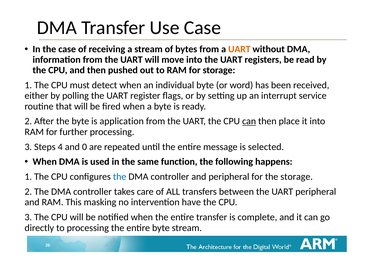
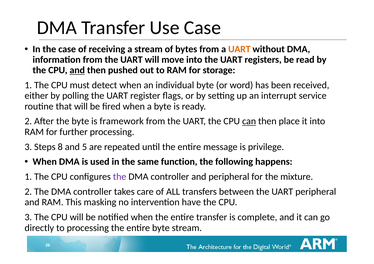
and at (77, 70) underline: none -> present
application: application -> framework
4: 4 -> 8
0: 0 -> 5
selected: selected -> privilege
the at (120, 177) colour: blue -> purple
the storage: storage -> mixture
